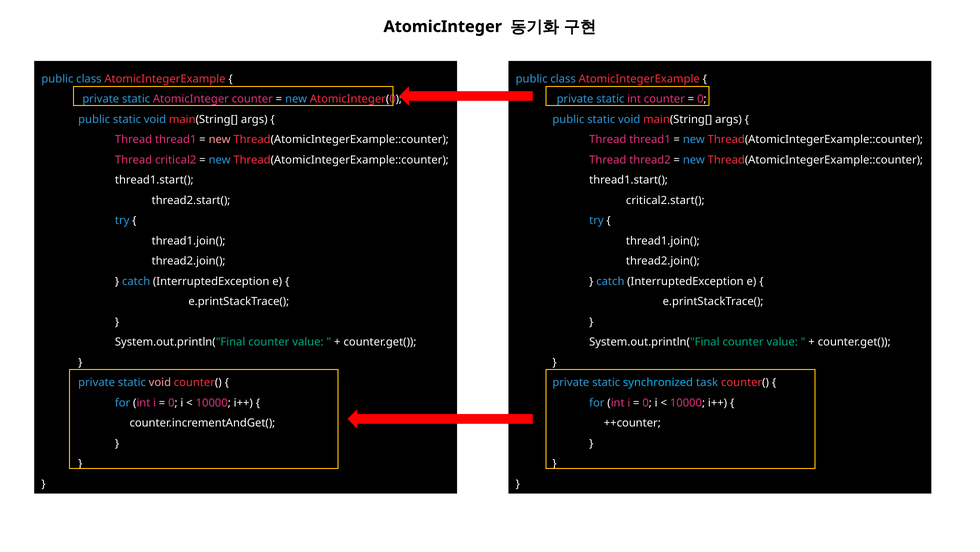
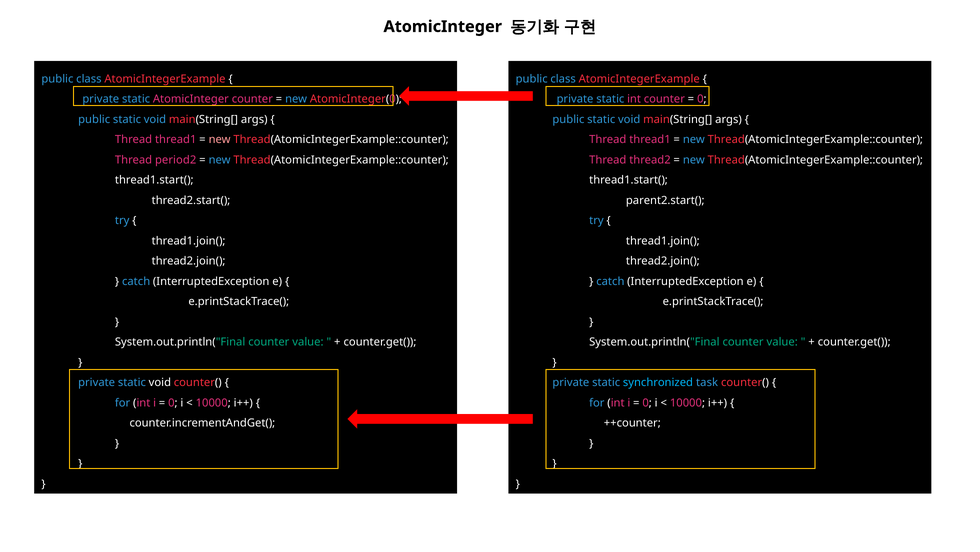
critical2: critical2 -> period2
critical2.start(: critical2.start( -> parent2.start(
void at (160, 382) colour: pink -> white
